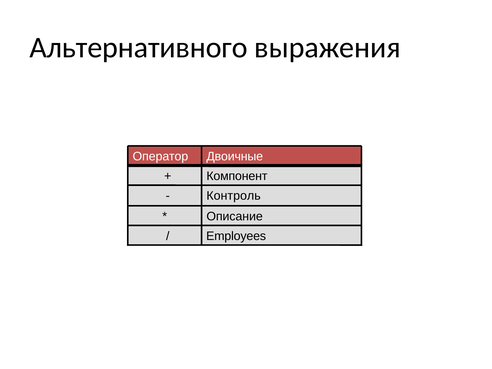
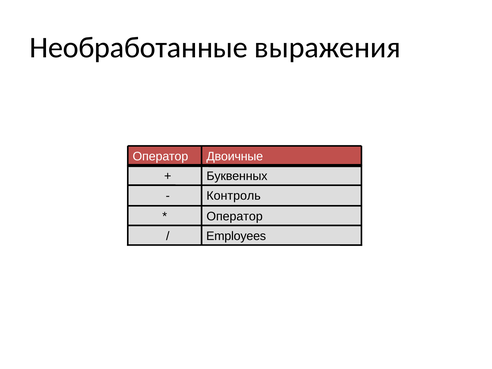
Альтернативного: Альтернативного -> Необработанные
Компонент: Компонент -> Буквенных
Описание at (235, 216): Описание -> Оператор
